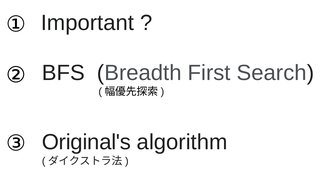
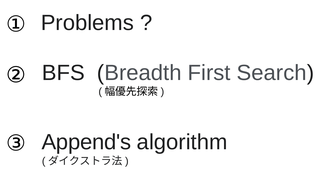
Important: Important -> Problems
Original's: Original's -> Append's
